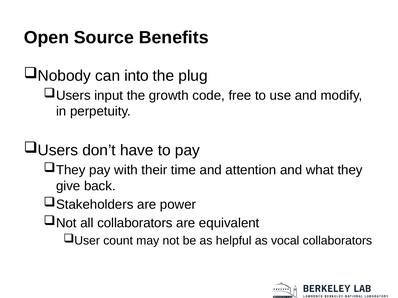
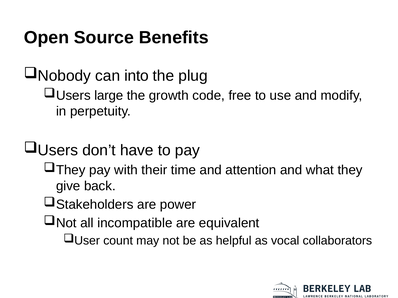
input: input -> large
all collaborators: collaborators -> incompatible
